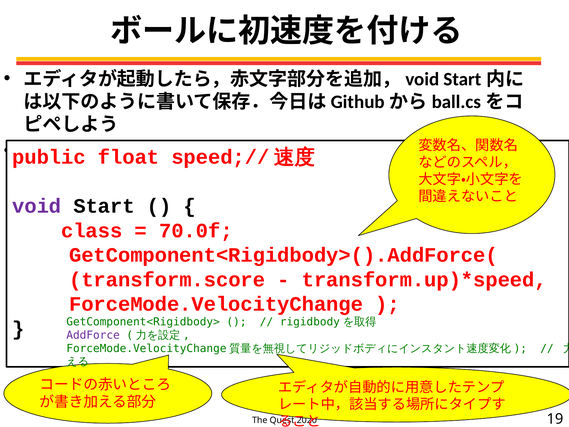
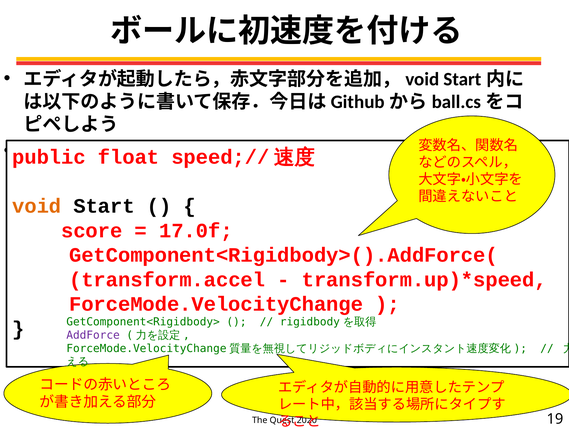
void colour: purple -> orange
class: class -> score
70.0f: 70.0f -> 17.0f
transform.score: transform.score -> transform.accel
